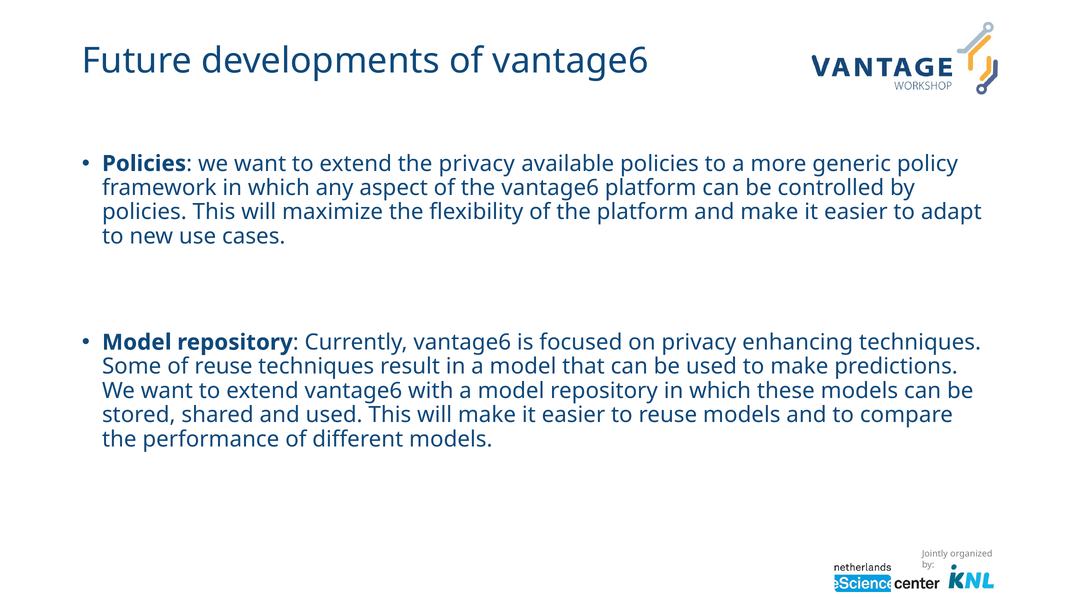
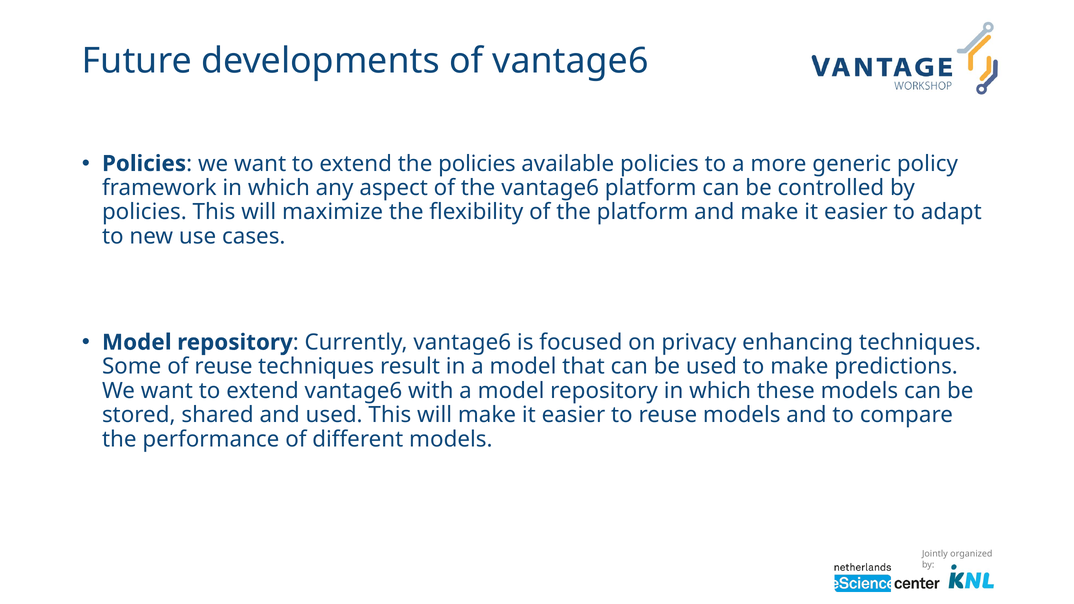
the privacy: privacy -> policies
